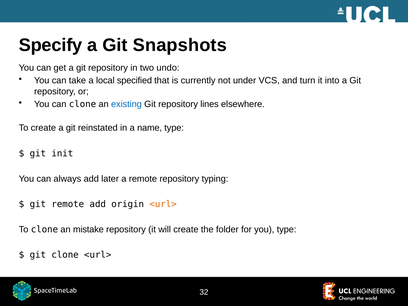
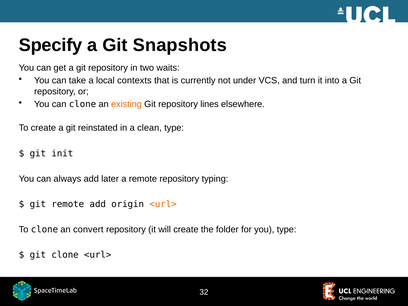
undo: undo -> waits
specified: specified -> contexts
existing colour: blue -> orange
name: name -> clean
mistake: mistake -> convert
